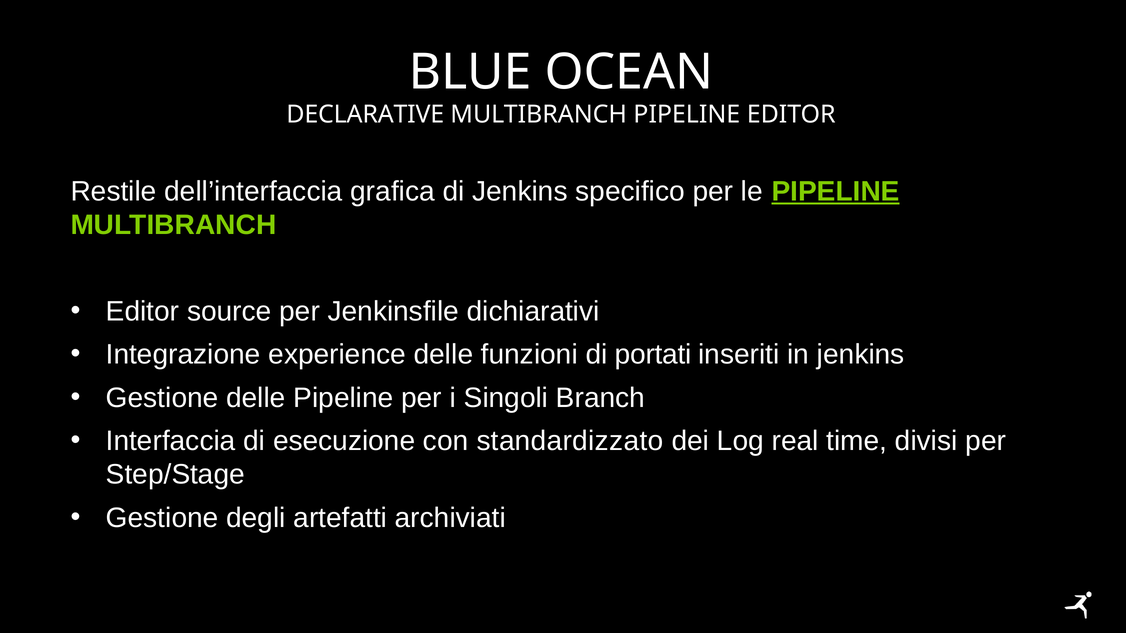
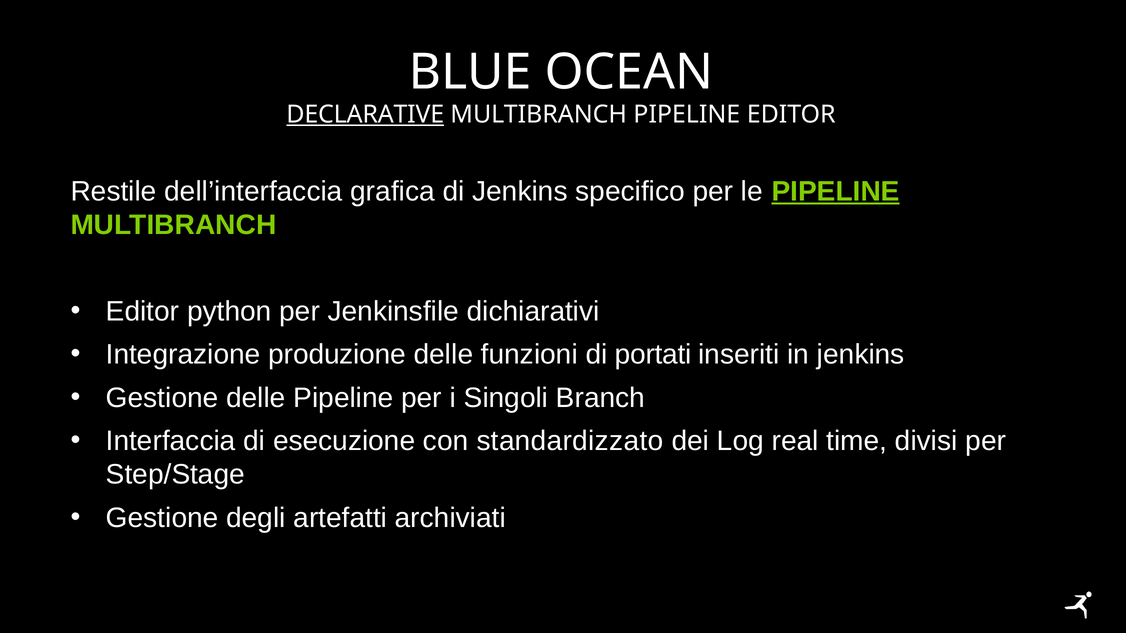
DECLARATIVE underline: none -> present
source: source -> python
experience: experience -> produzione
